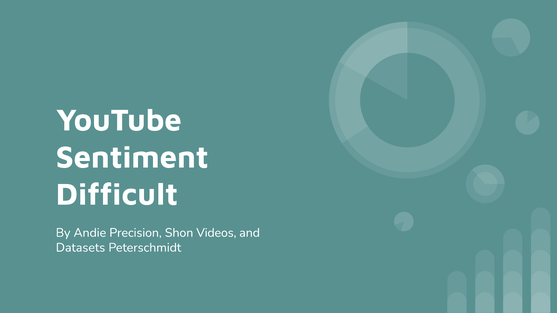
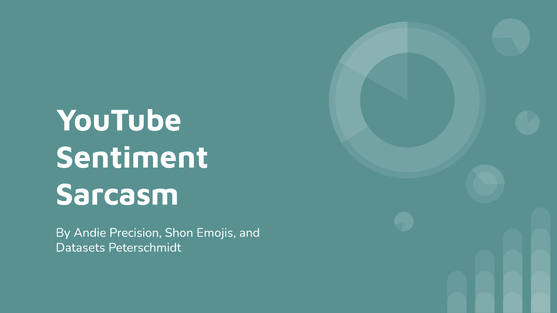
Difficult: Difficult -> Sarcasm
Videos: Videos -> Emojis
